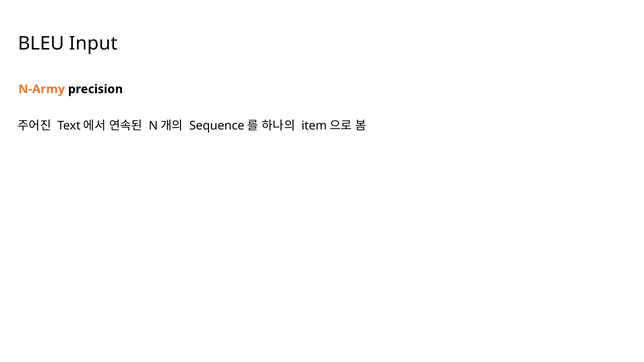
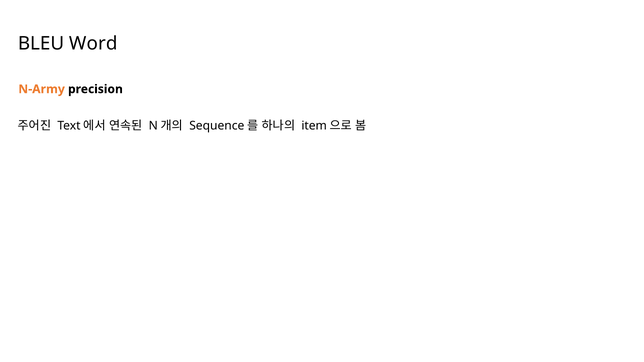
Input: Input -> Word
